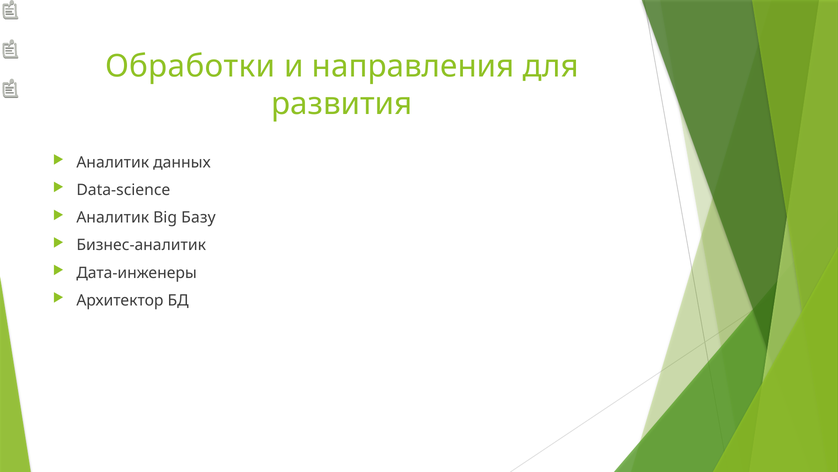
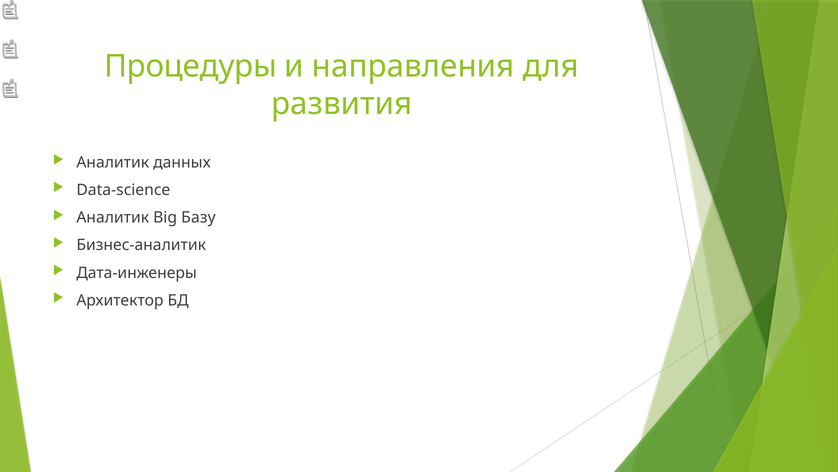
Обработки: Обработки -> Процедуры
